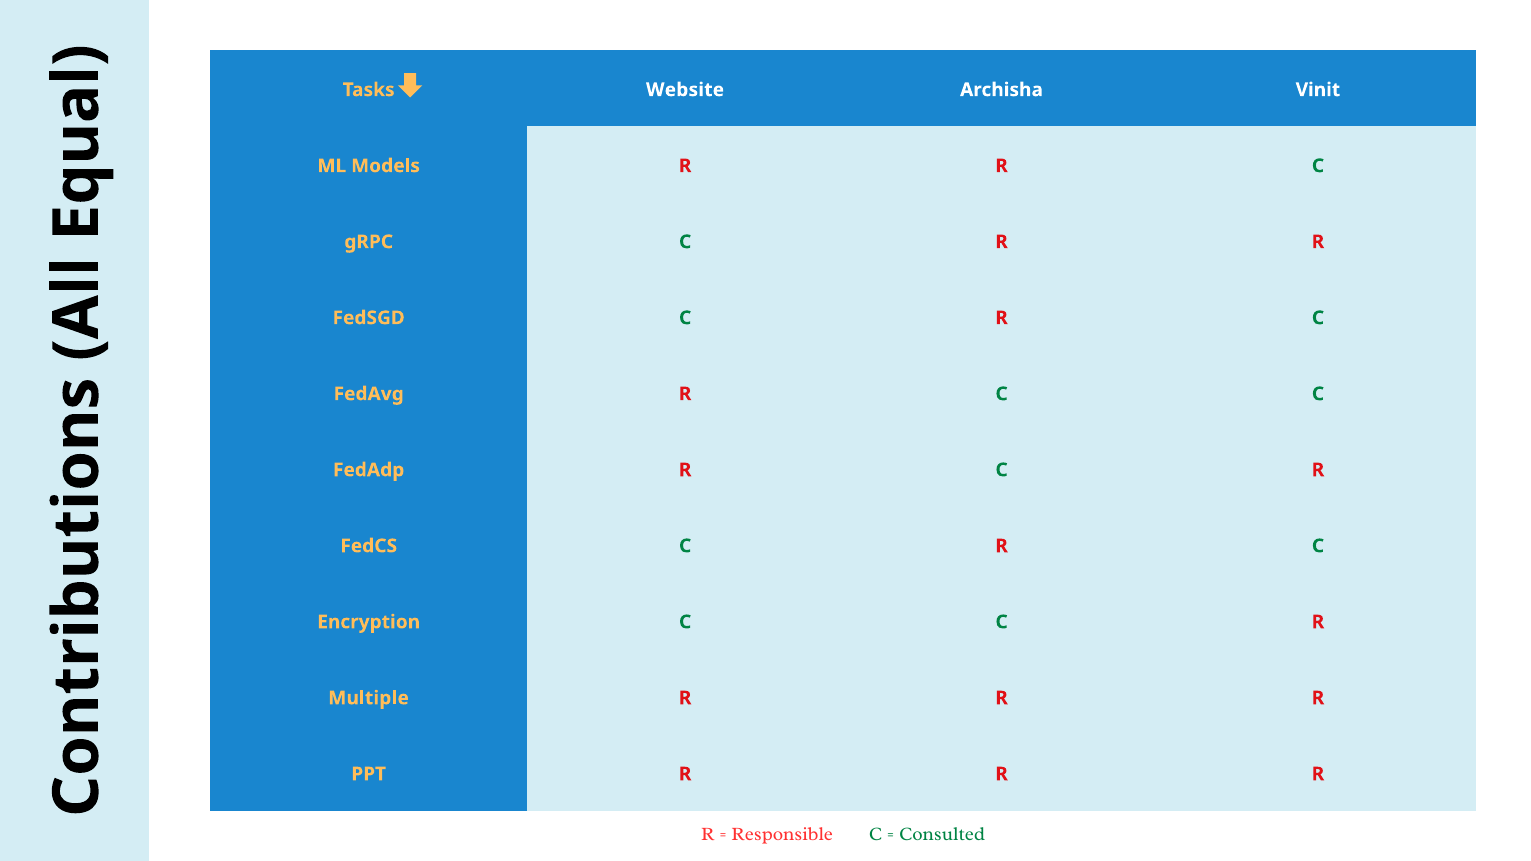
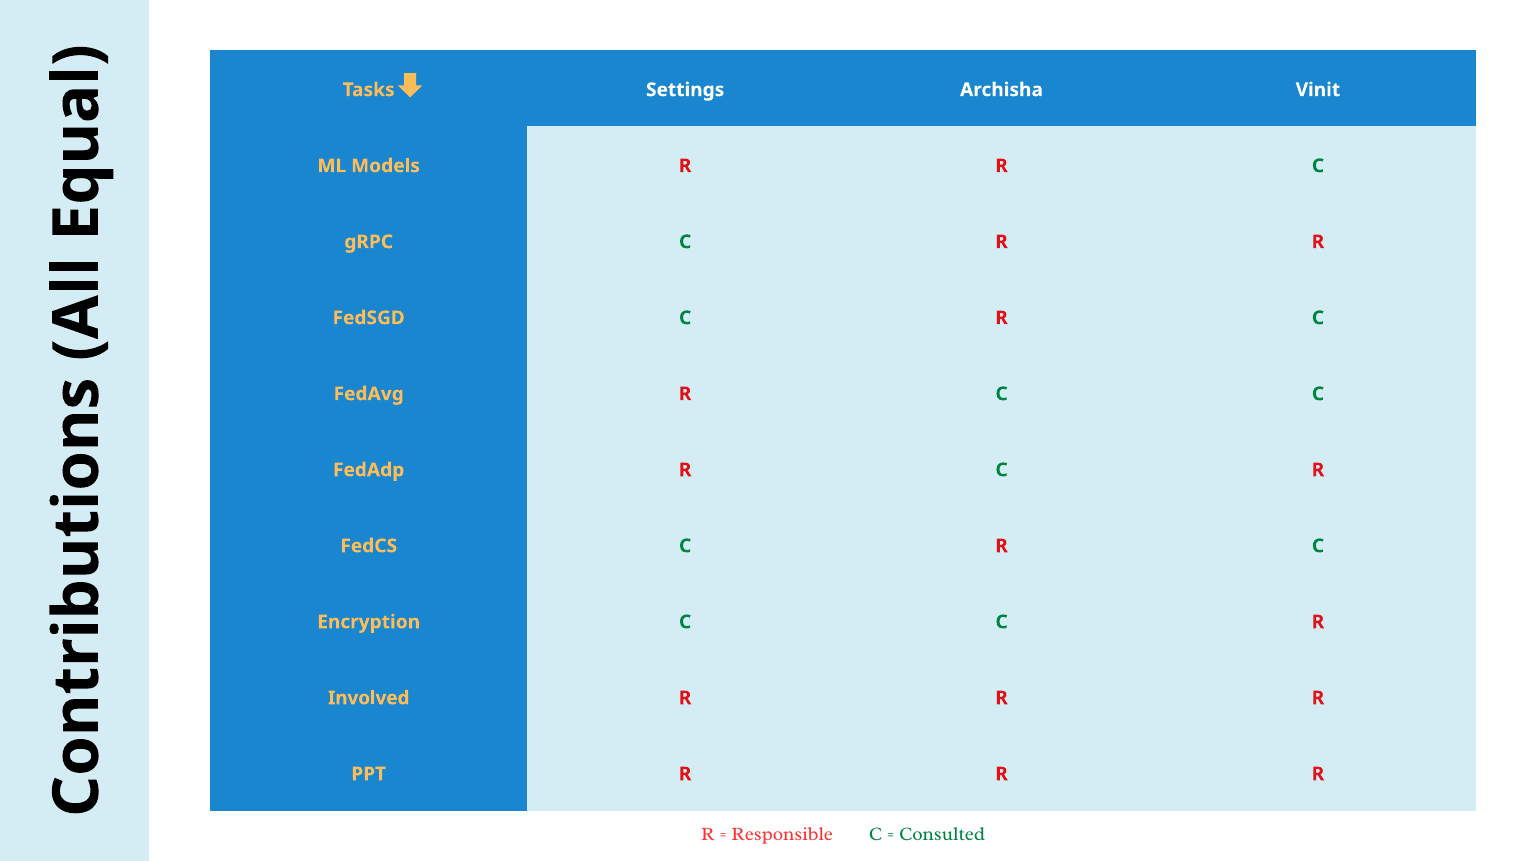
Website: Website -> Settings
Multiple: Multiple -> Involved
